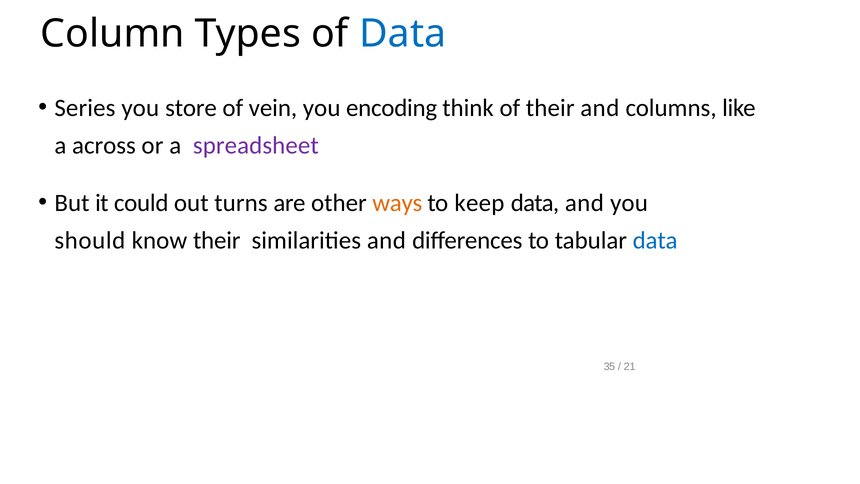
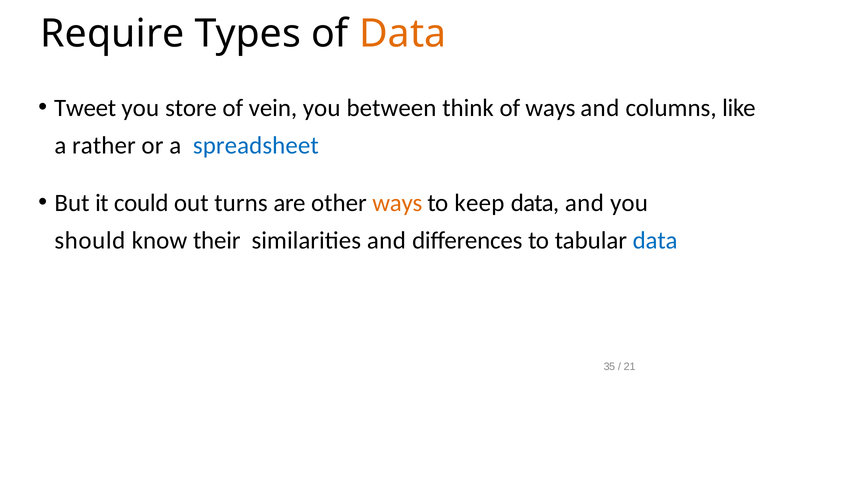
Column: Column -> Require
Data at (403, 34) colour: blue -> orange
Series: Series -> Tweet
encoding: encoding -> between
of their: their -> ways
across: across -> rather
spreadsheet colour: purple -> blue
